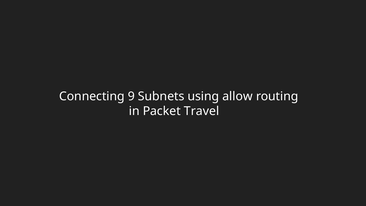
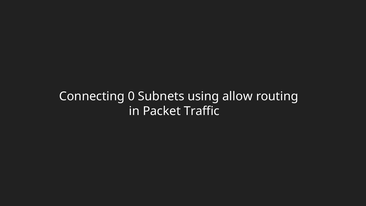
9: 9 -> 0
Travel: Travel -> Traffic
